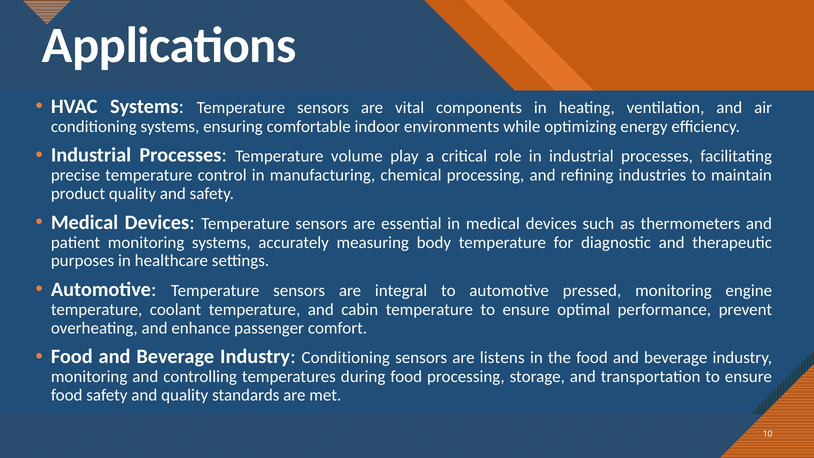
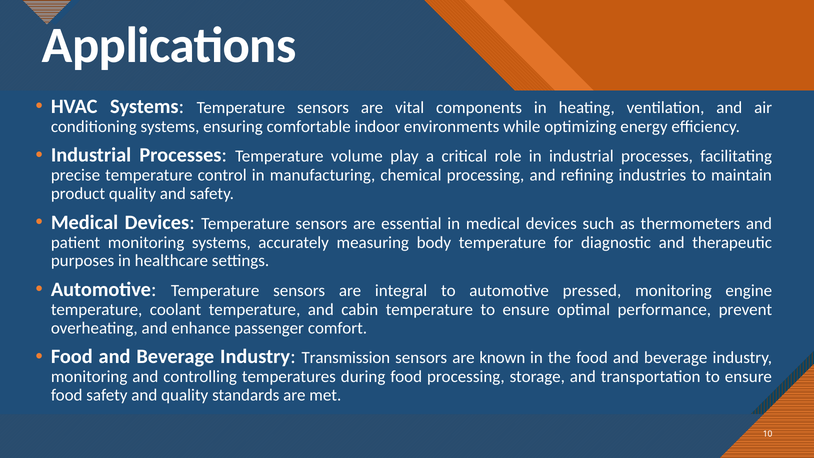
Industry Conditioning: Conditioning -> Transmission
listens: listens -> known
